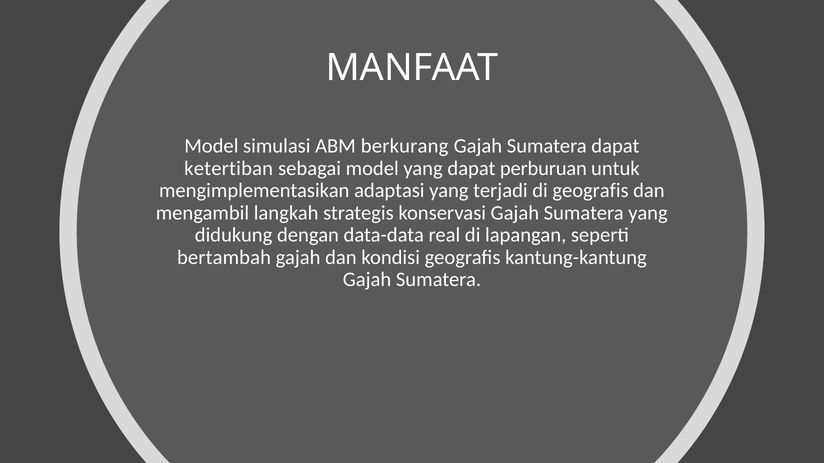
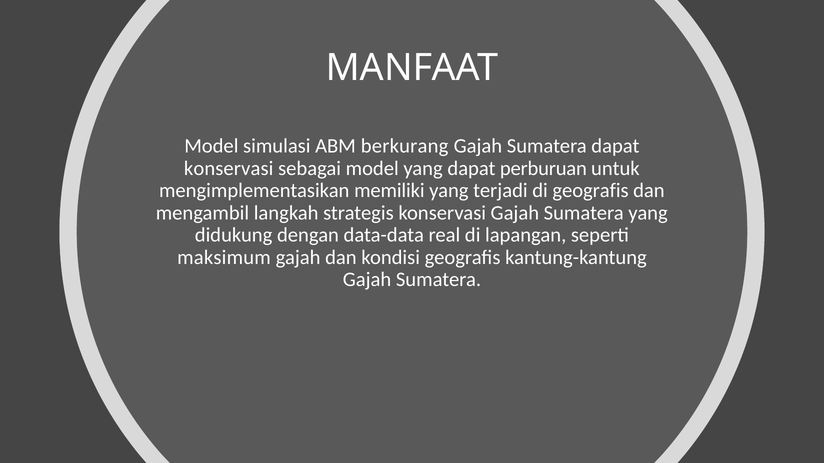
ketertiban at (229, 169): ketertiban -> konservasi
adaptasi: adaptasi -> memiliki
bertambah: bertambah -> maksimum
